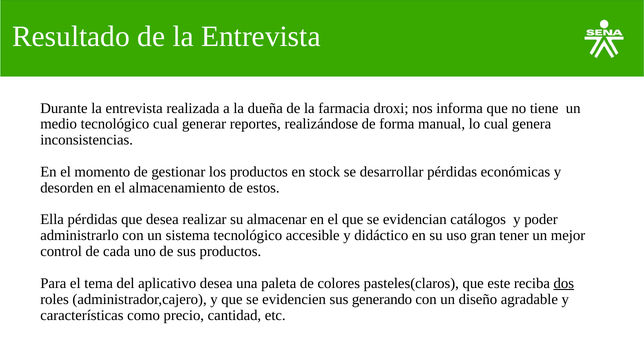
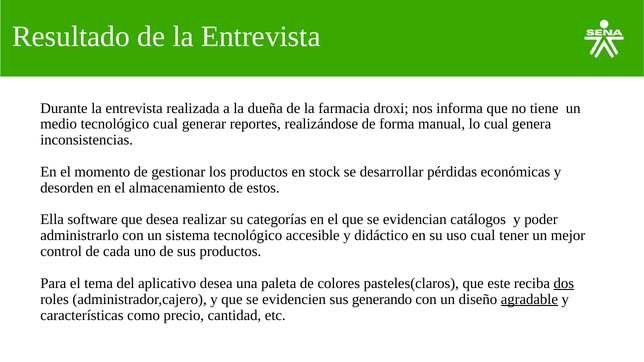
Ella pérdidas: pérdidas -> software
almacenar: almacenar -> categorías
uso gran: gran -> cual
agradable underline: none -> present
